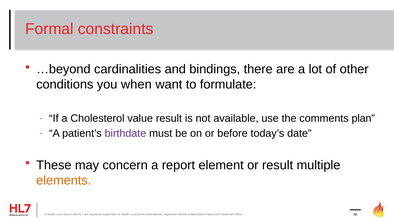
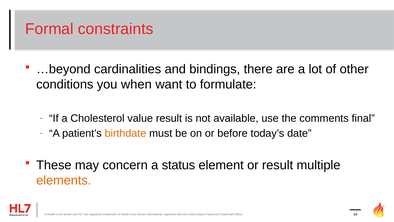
plan: plan -> final
birthdate colour: purple -> orange
report: report -> status
